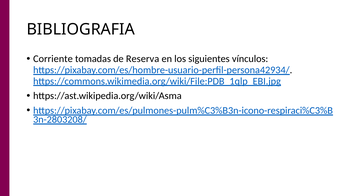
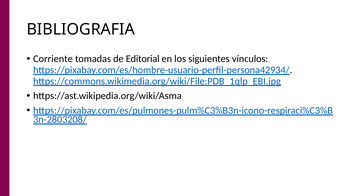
Reserva: Reserva -> Editorial
